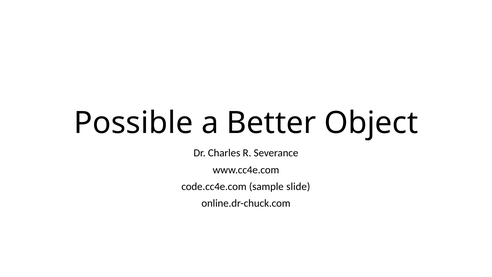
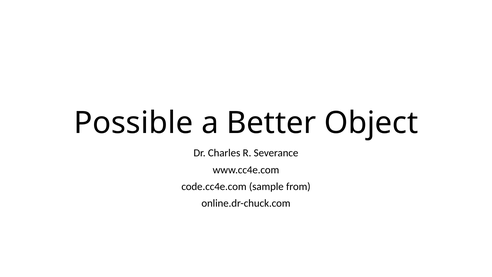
slide: slide -> from
